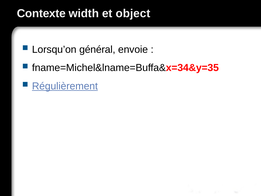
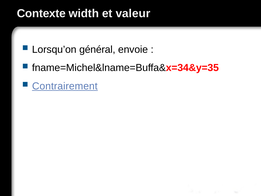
object: object -> valeur
Régulièrement: Régulièrement -> Contrairement
